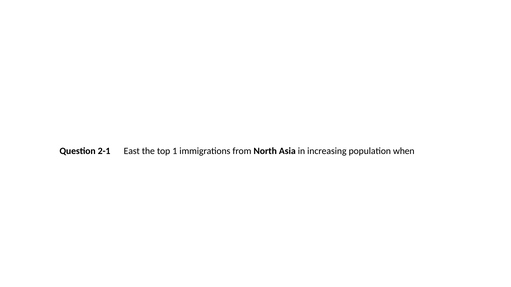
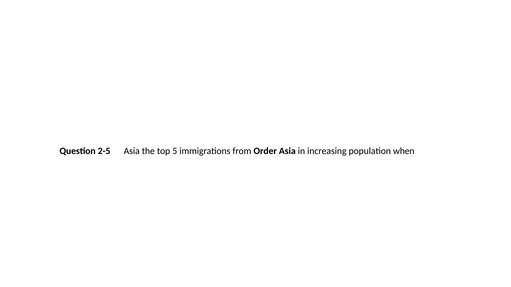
2-1: 2-1 -> 2-5
East at (132, 151): East -> Asia
1: 1 -> 5
North: North -> Order
